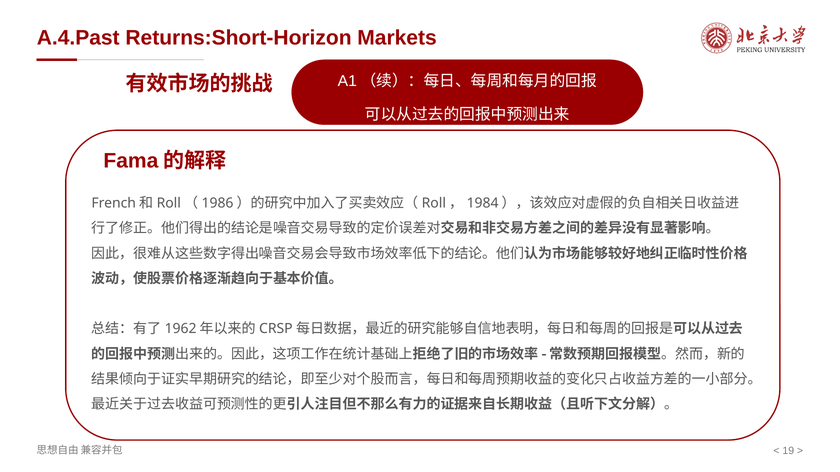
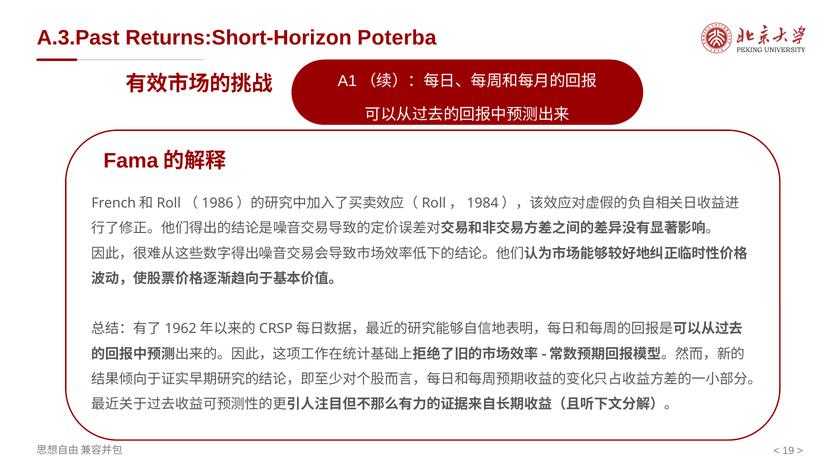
A.4.Past: A.4.Past -> A.3.Past
Markets: Markets -> Poterba
